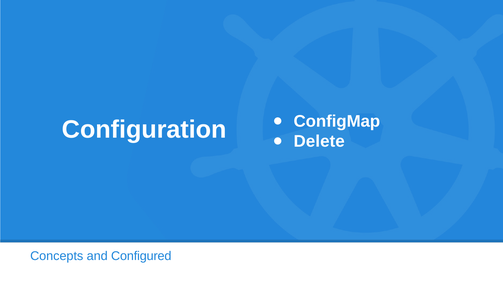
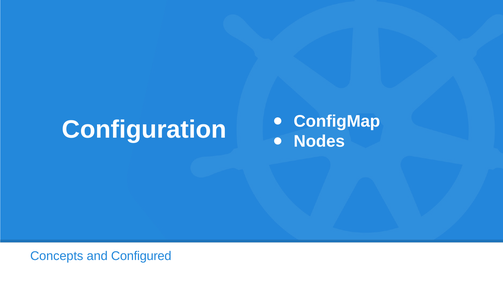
Delete: Delete -> Nodes
